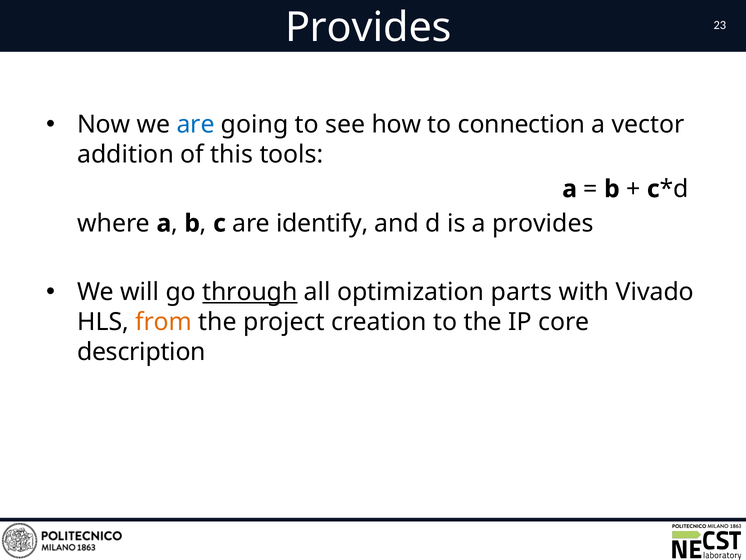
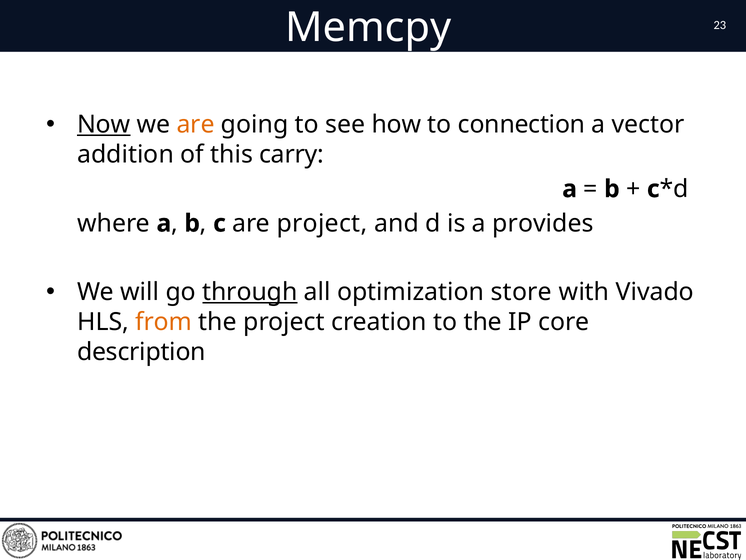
Provides at (368, 27): Provides -> Memcpy
Now underline: none -> present
are at (196, 125) colour: blue -> orange
tools: tools -> carry
are identify: identify -> project
parts: parts -> store
